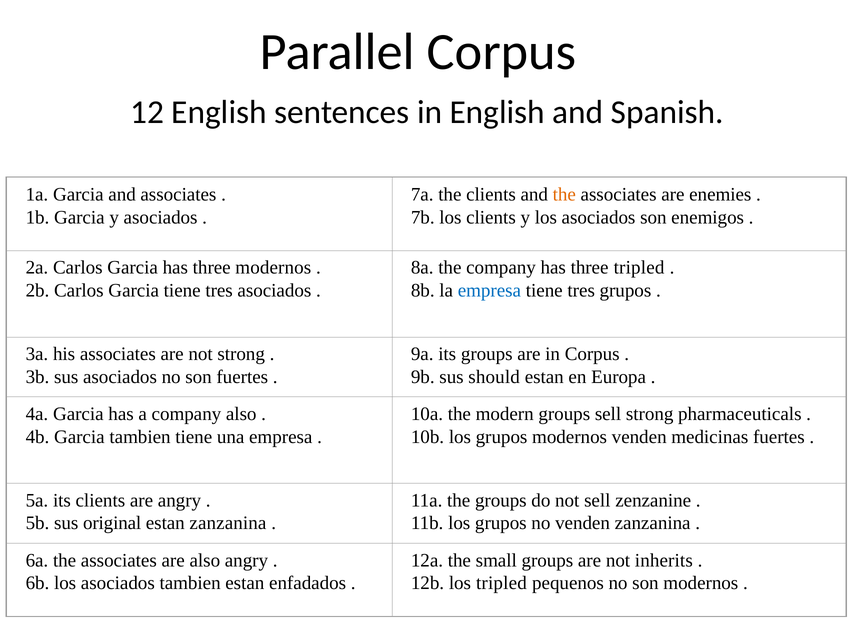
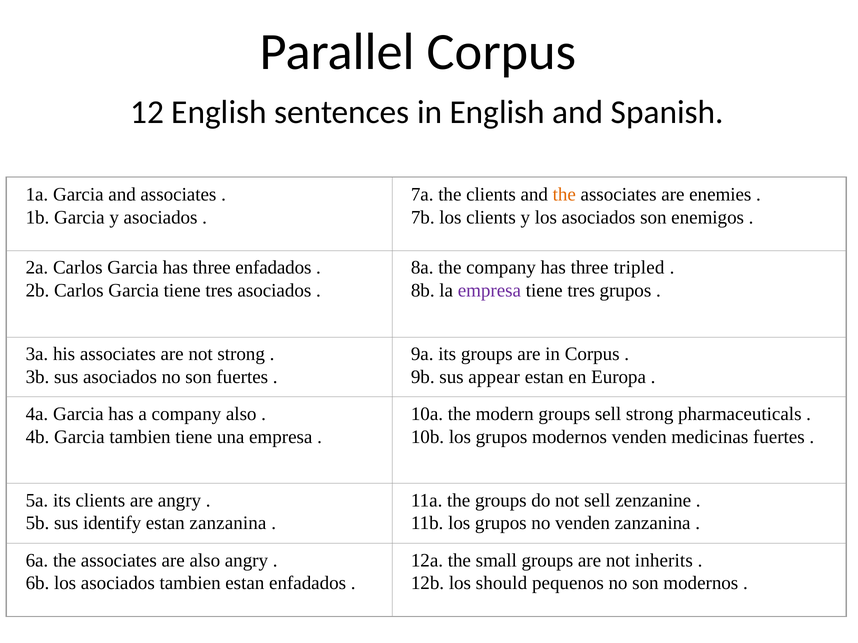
three modernos: modernos -> enfadados
empresa at (489, 291) colour: blue -> purple
should: should -> appear
original: original -> identify
los tripled: tripled -> should
